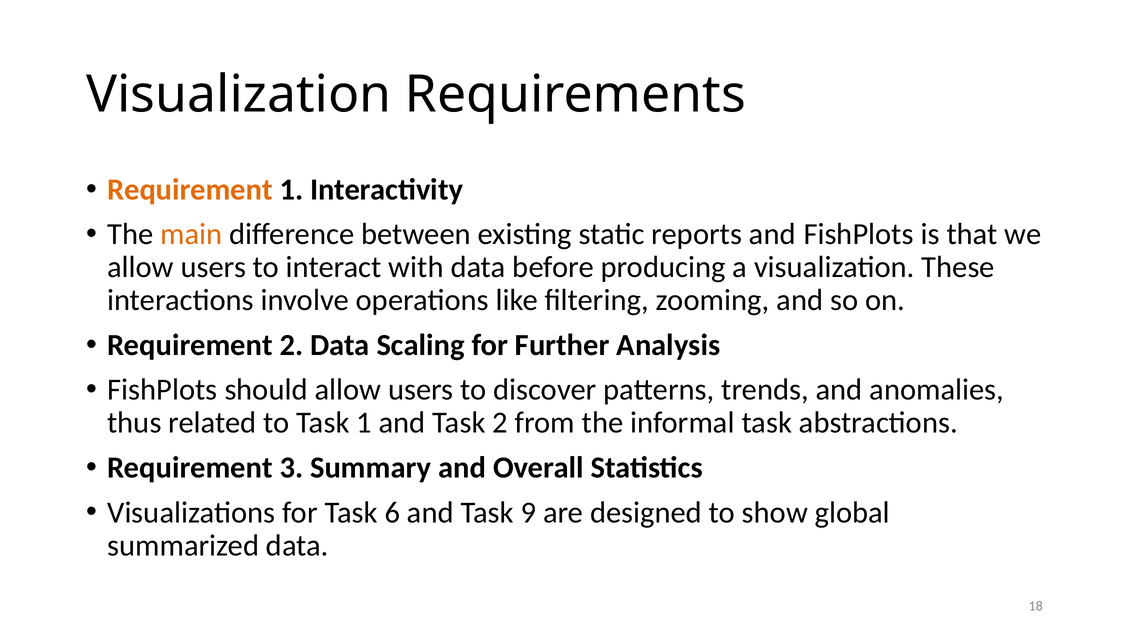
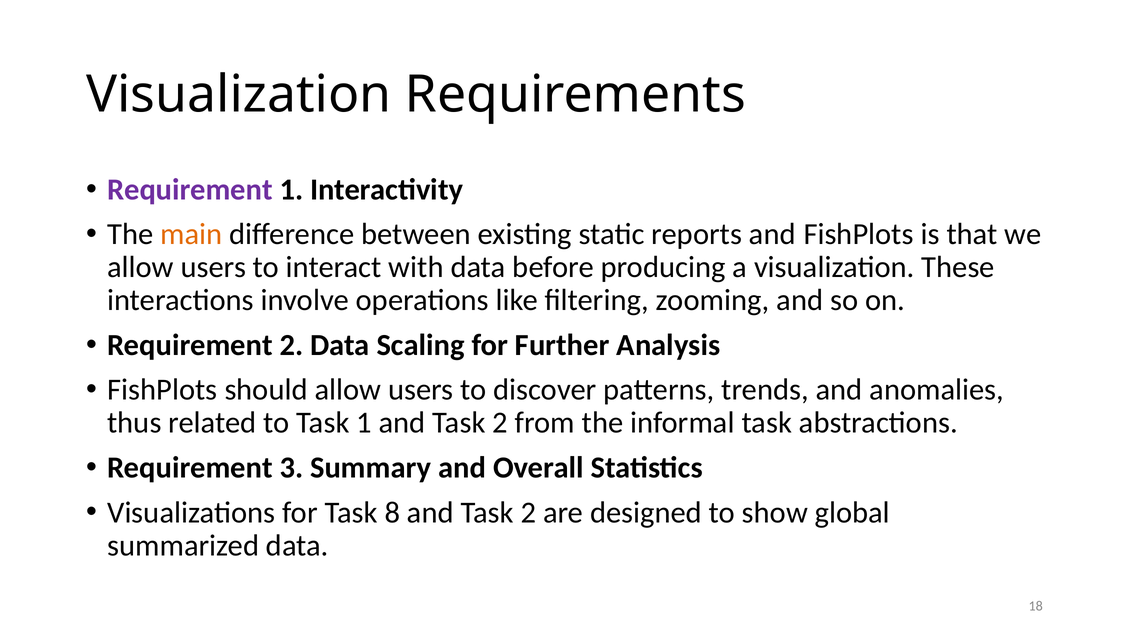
Requirement at (190, 190) colour: orange -> purple
6: 6 -> 8
9 at (528, 512): 9 -> 2
